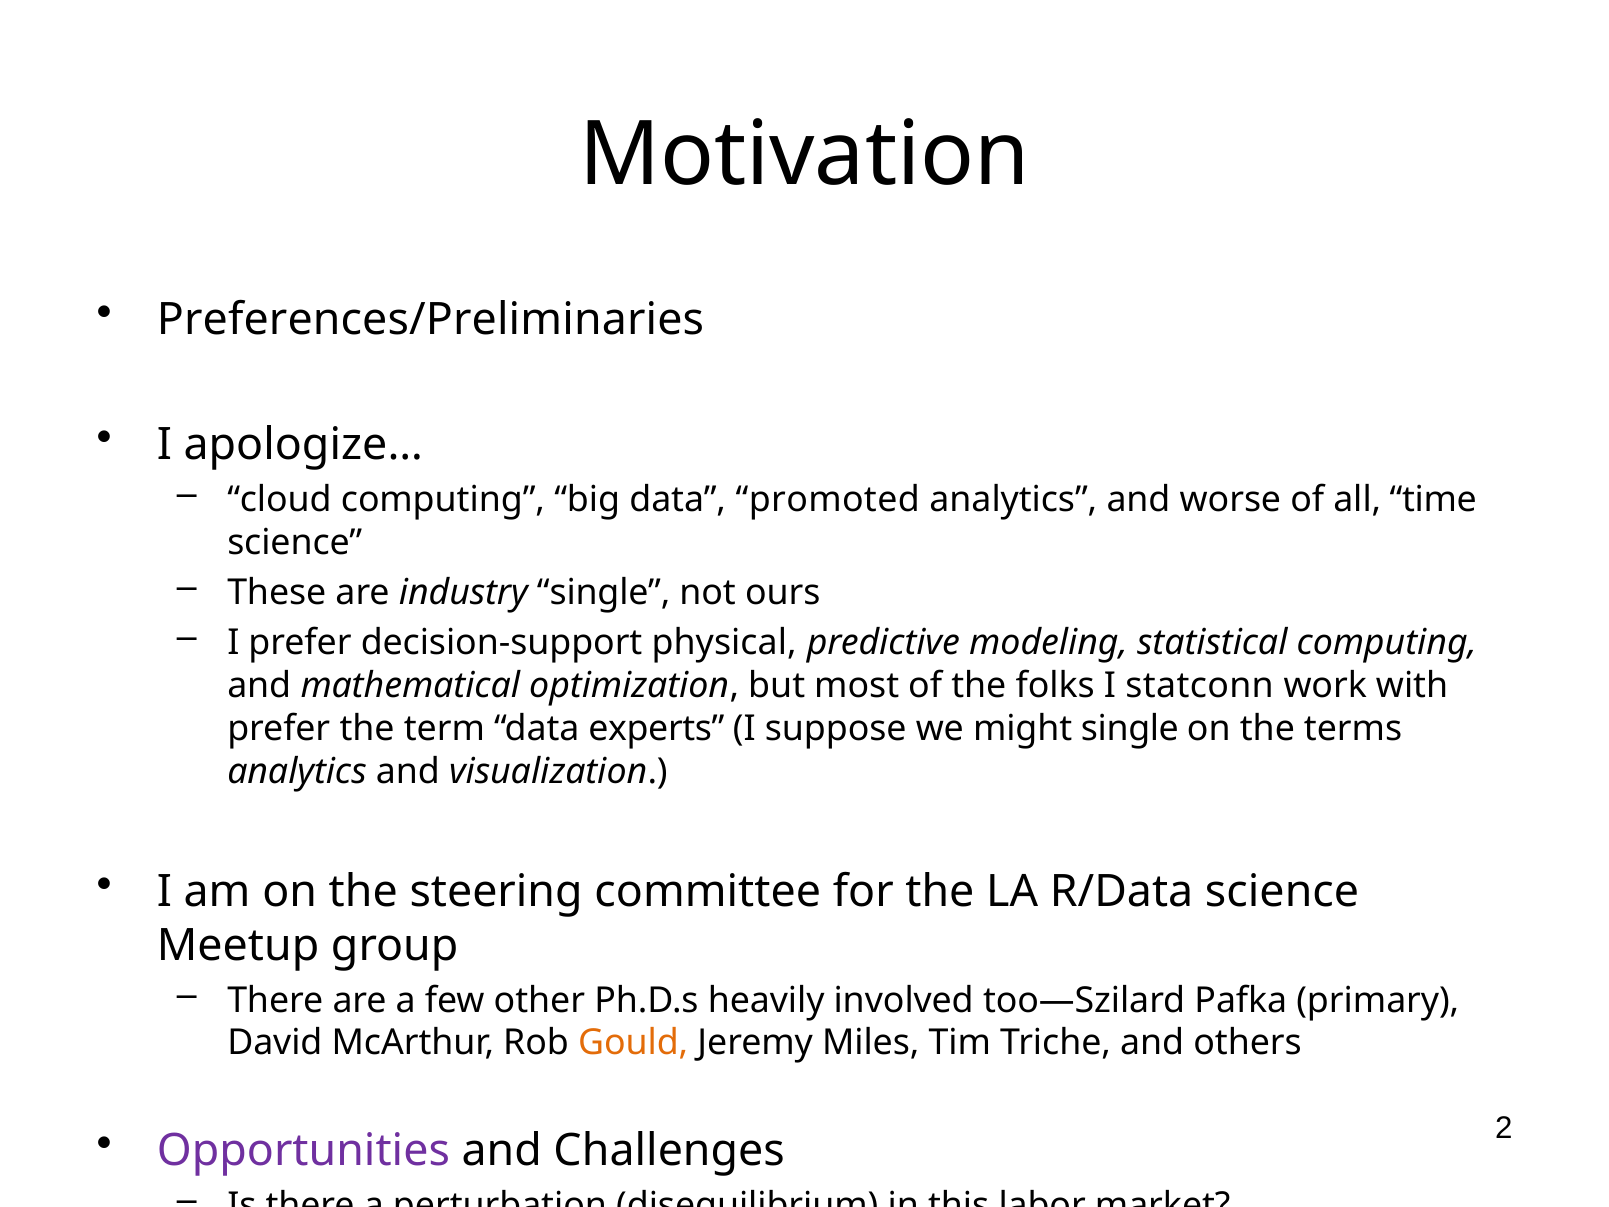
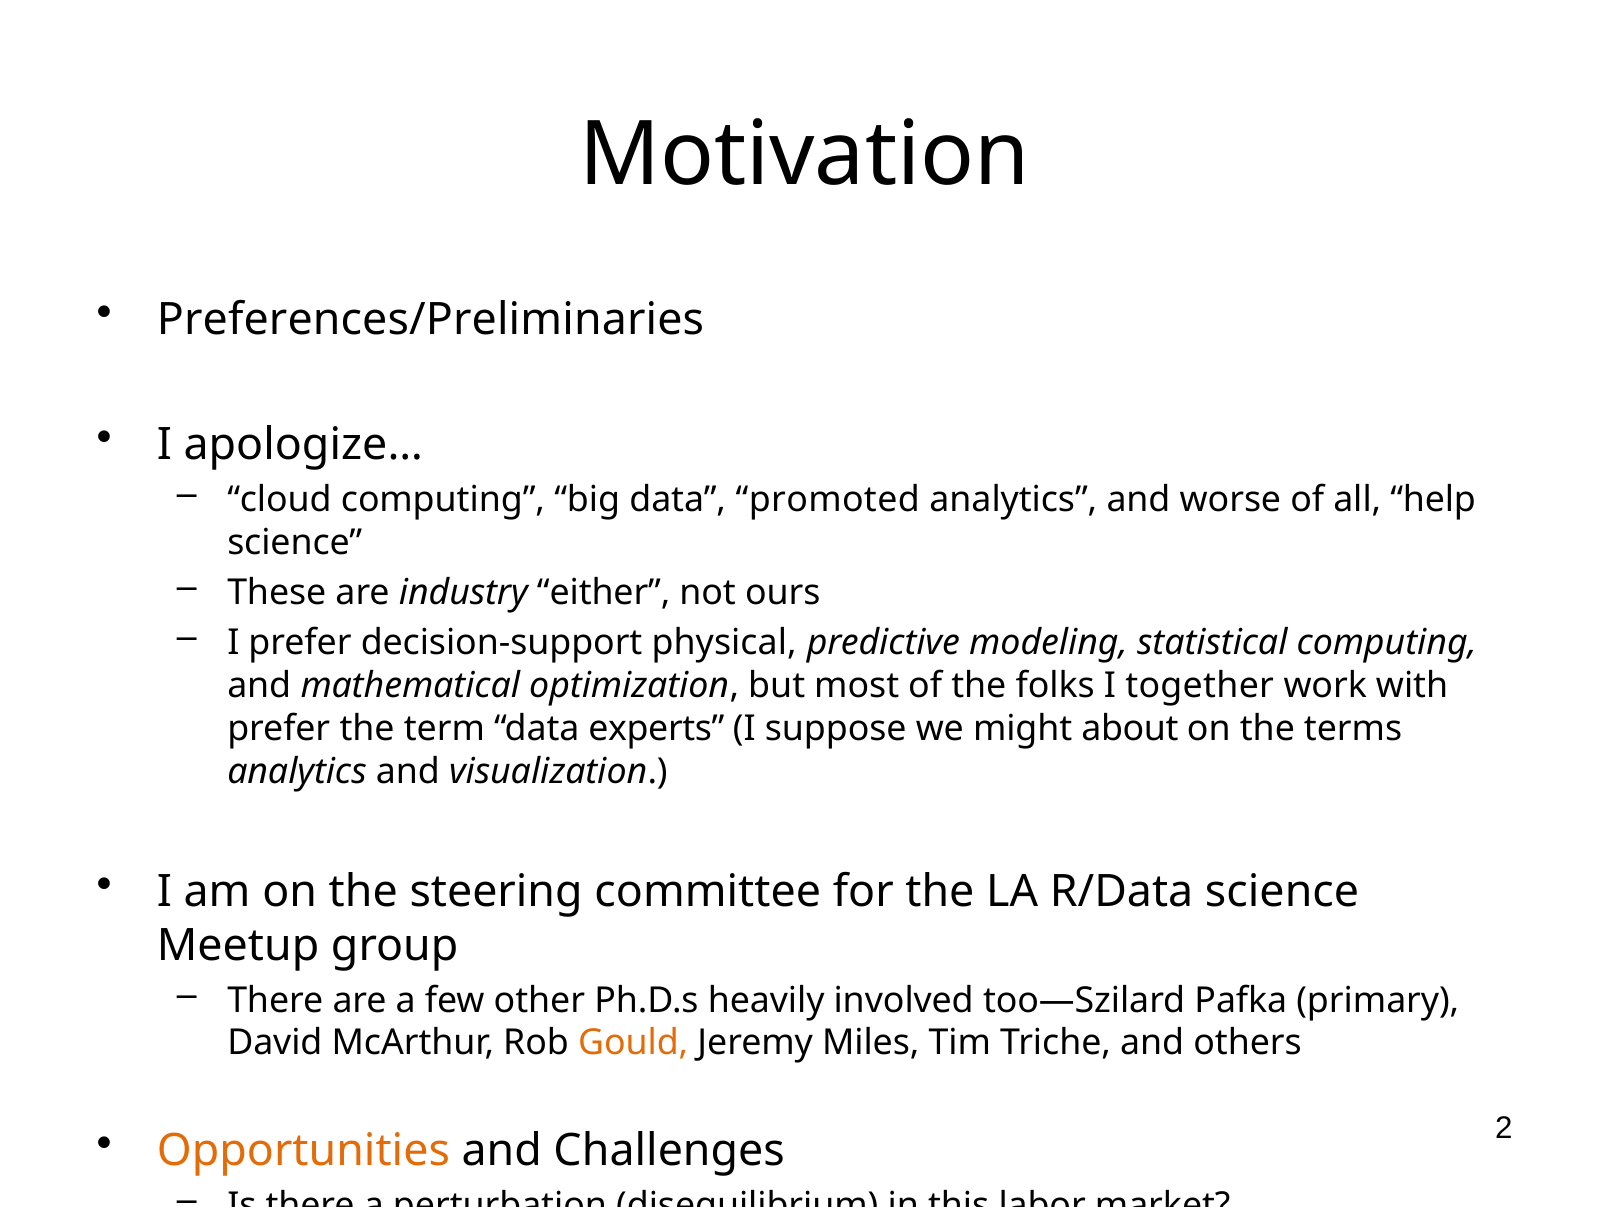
time: time -> help
industry single: single -> either
statconn: statconn -> together
might single: single -> about
Opportunities colour: purple -> orange
